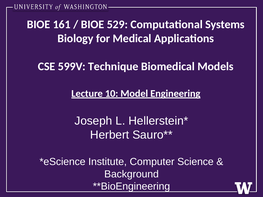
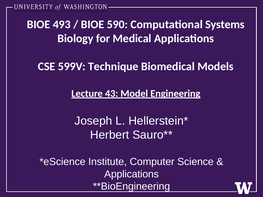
161: 161 -> 493
529: 529 -> 590
10: 10 -> 43
Background at (131, 174): Background -> Applications
